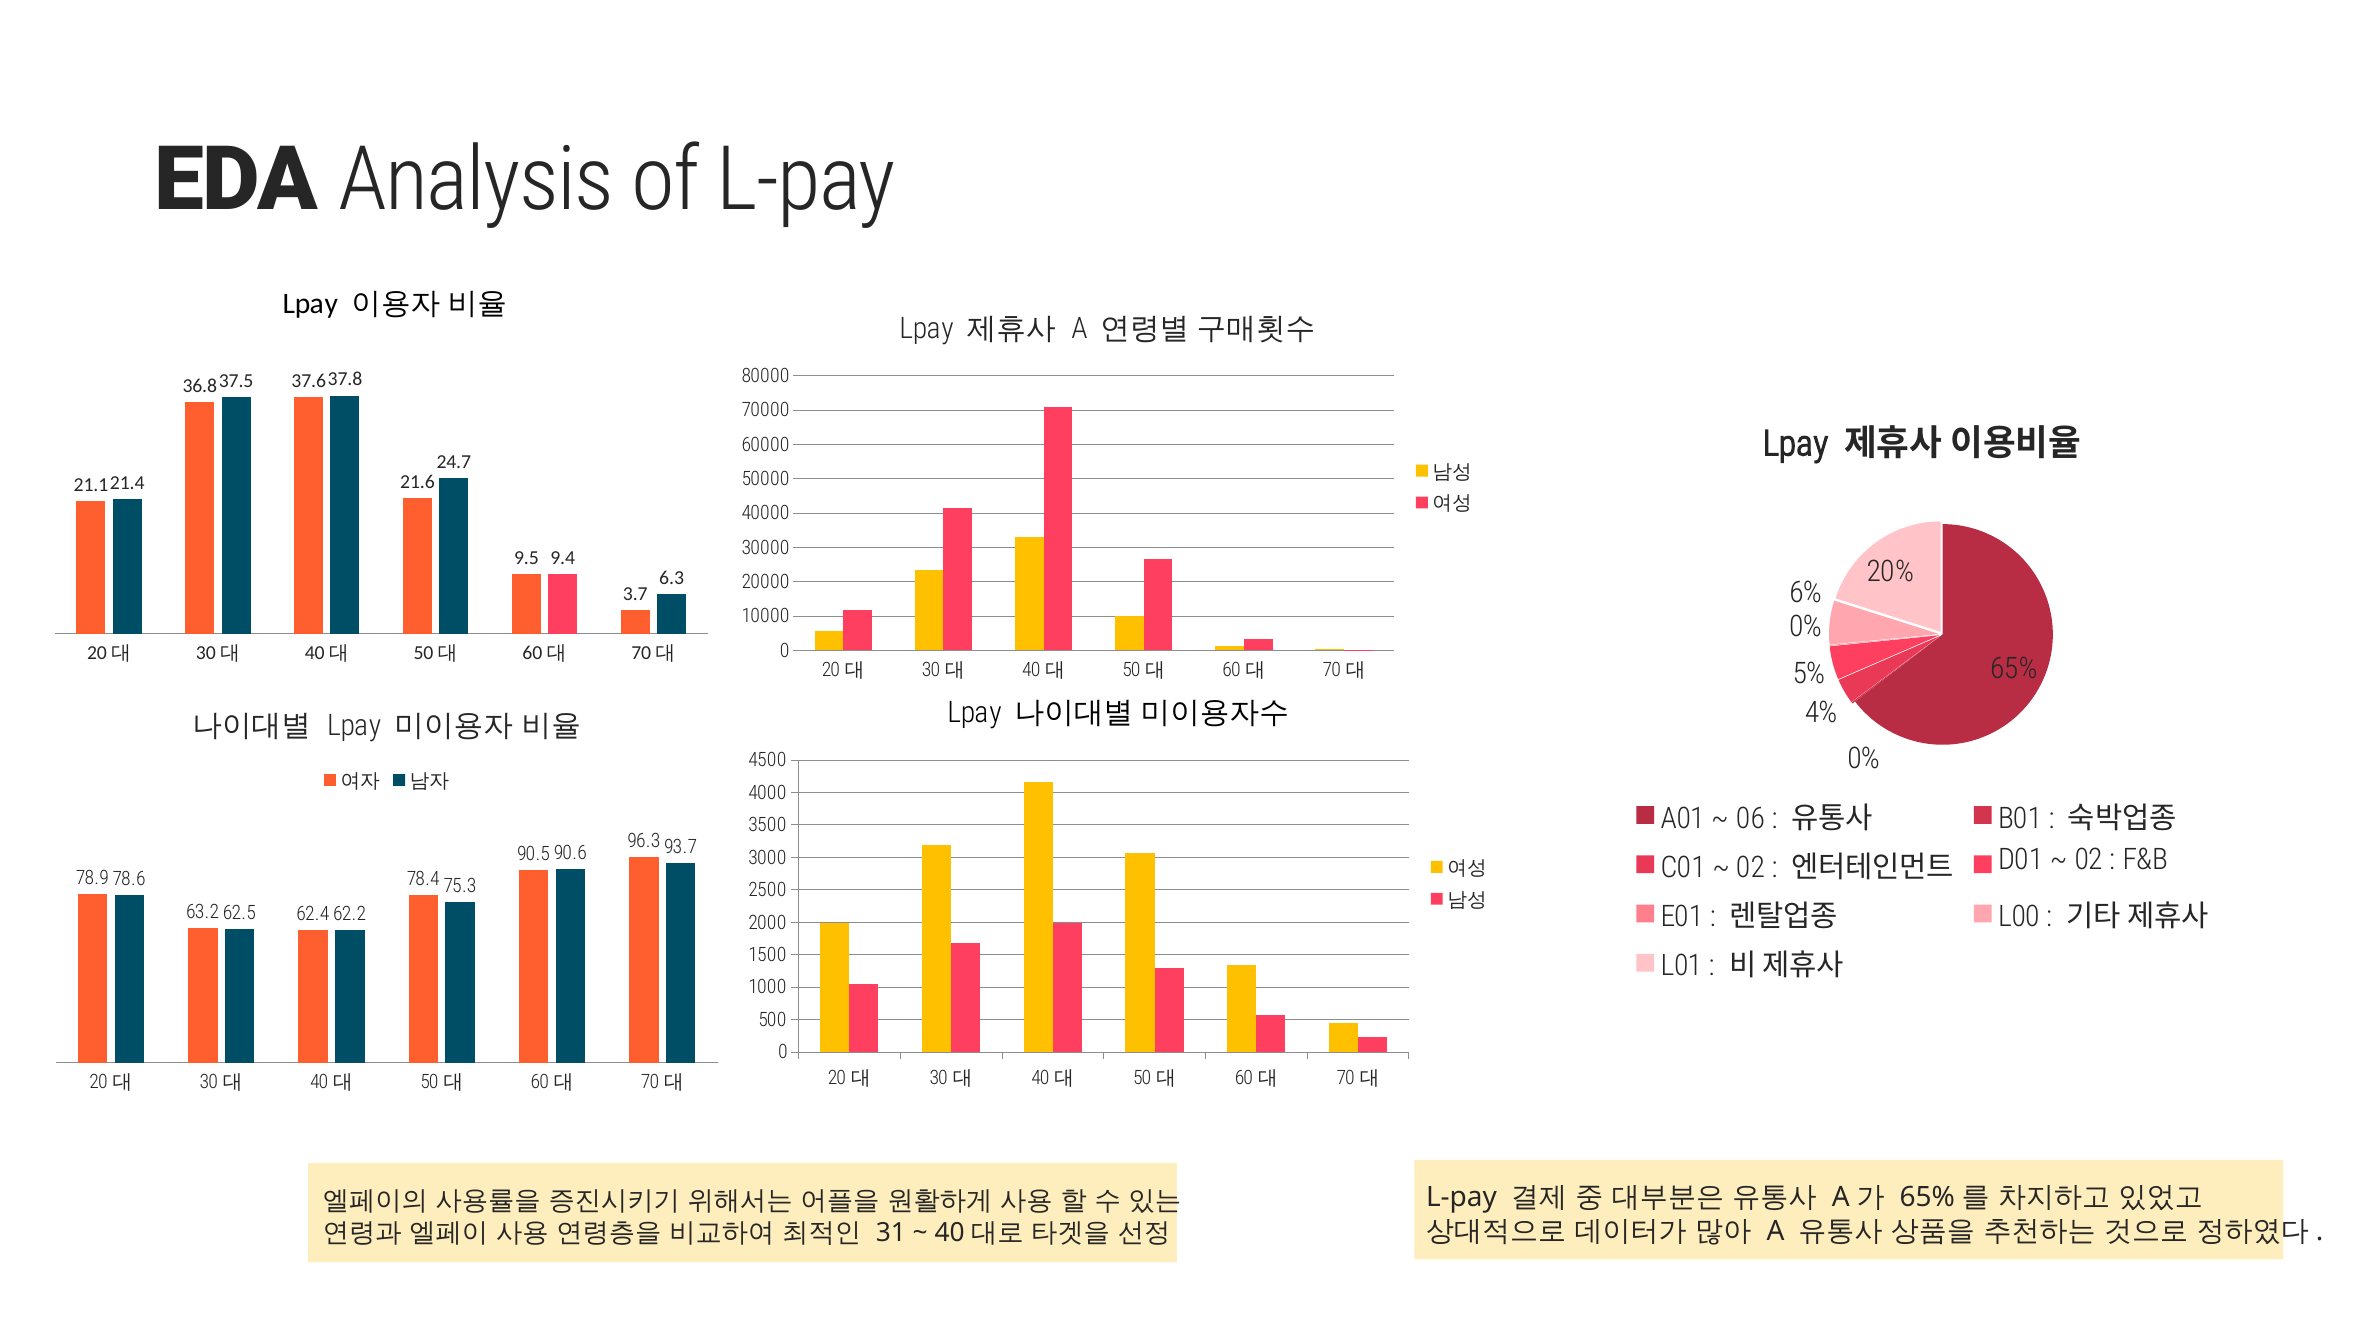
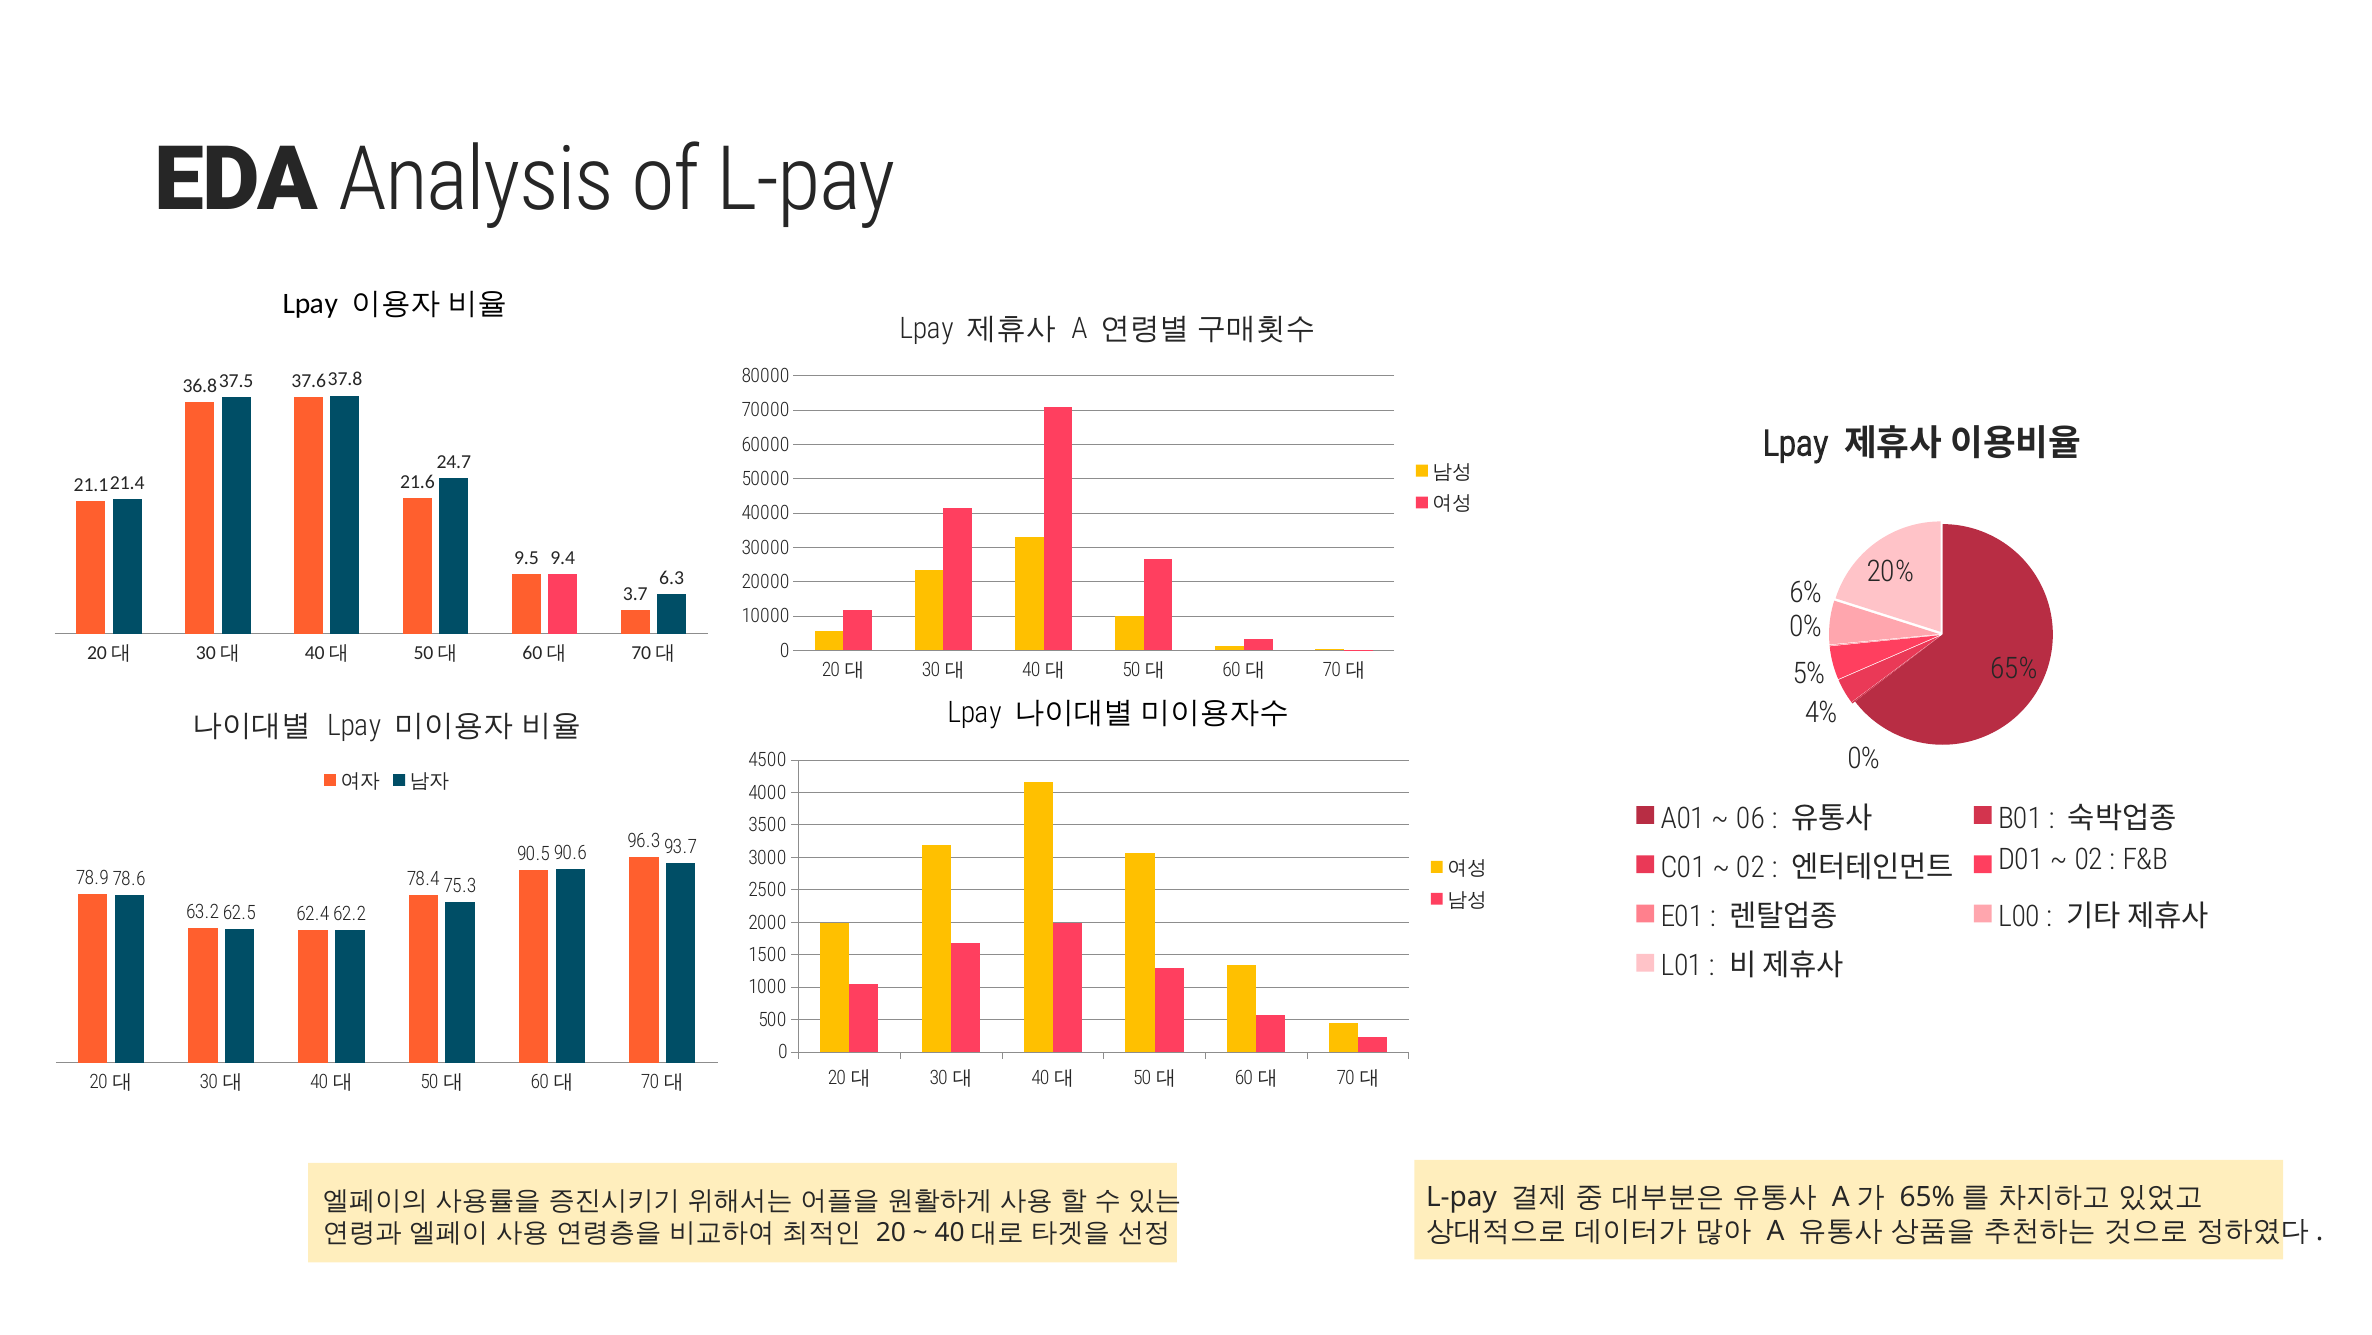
31 at (891, 1232): 31 -> 20
